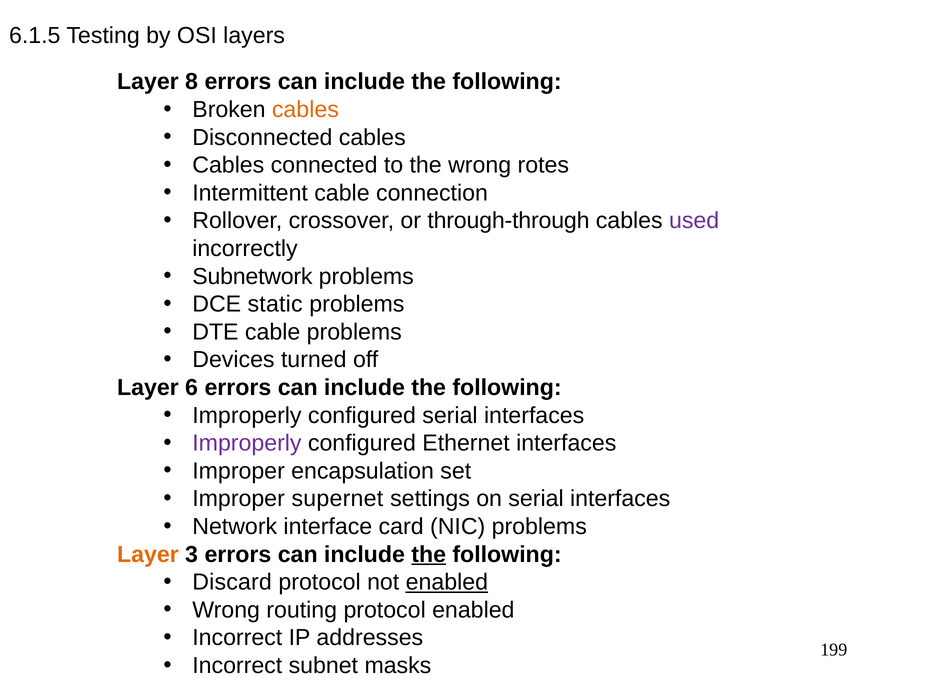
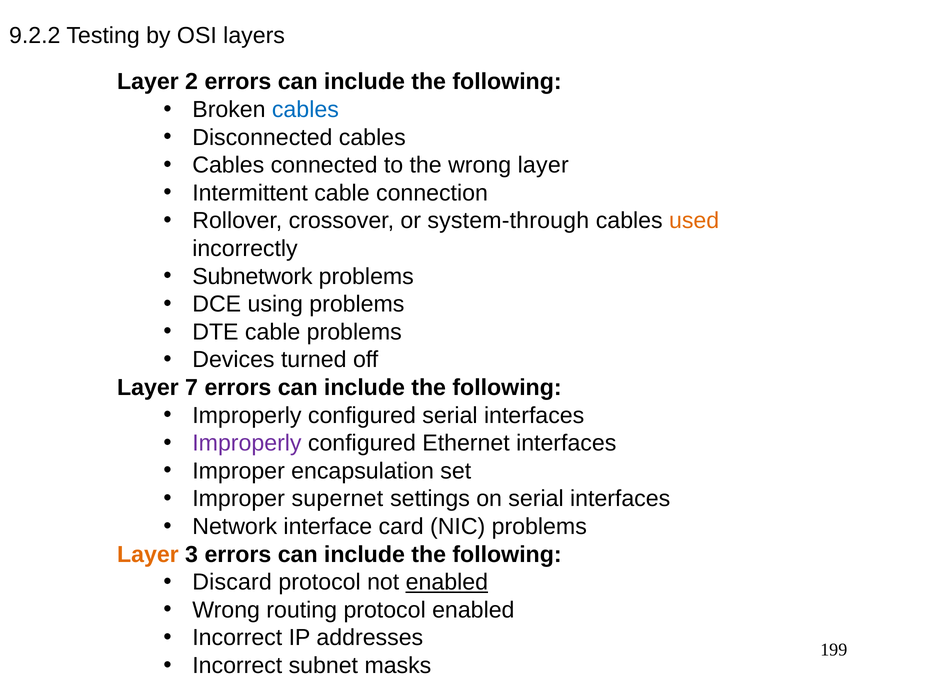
6.1.5: 6.1.5 -> 9.2.2
8: 8 -> 2
cables at (305, 110) colour: orange -> blue
wrong rotes: rotes -> layer
through-through: through-through -> system-through
used colour: purple -> orange
static: static -> using
6: 6 -> 7
the at (429, 554) underline: present -> none
